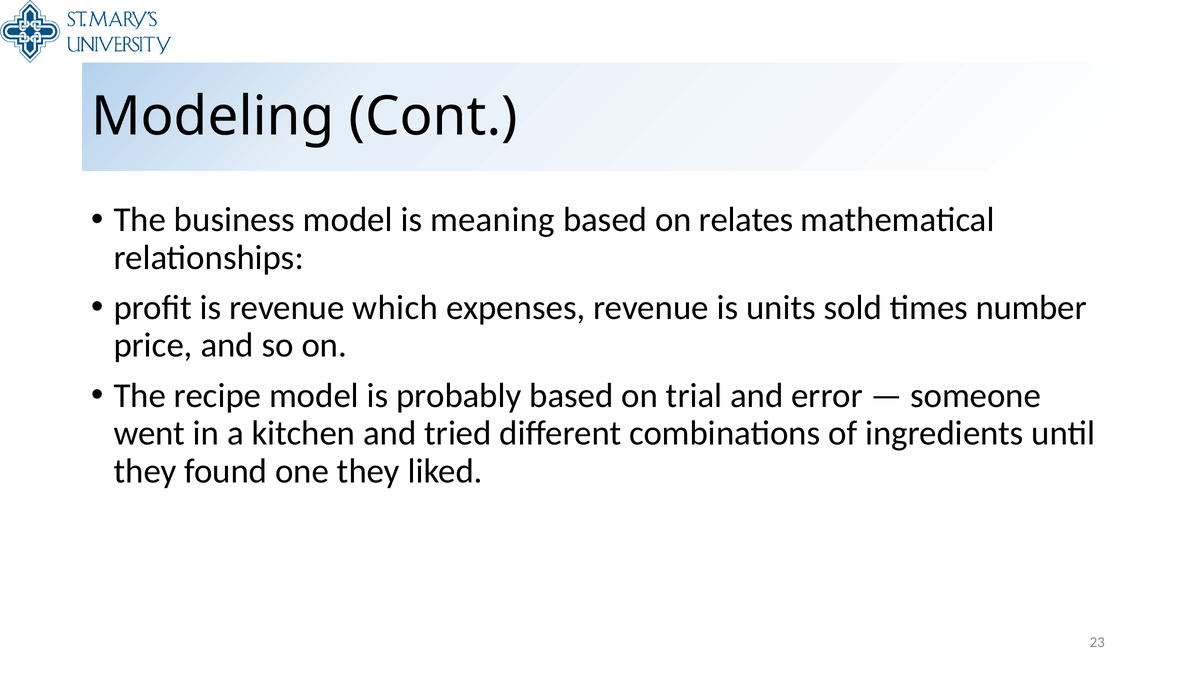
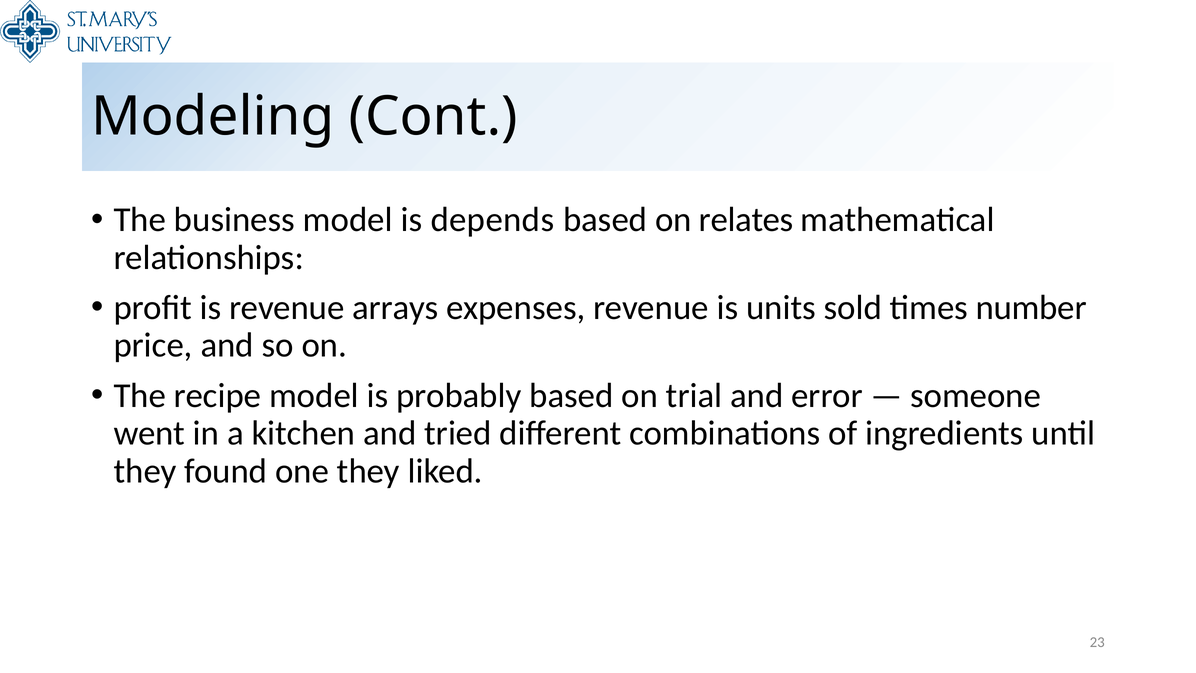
meaning: meaning -> depends
which: which -> arrays
